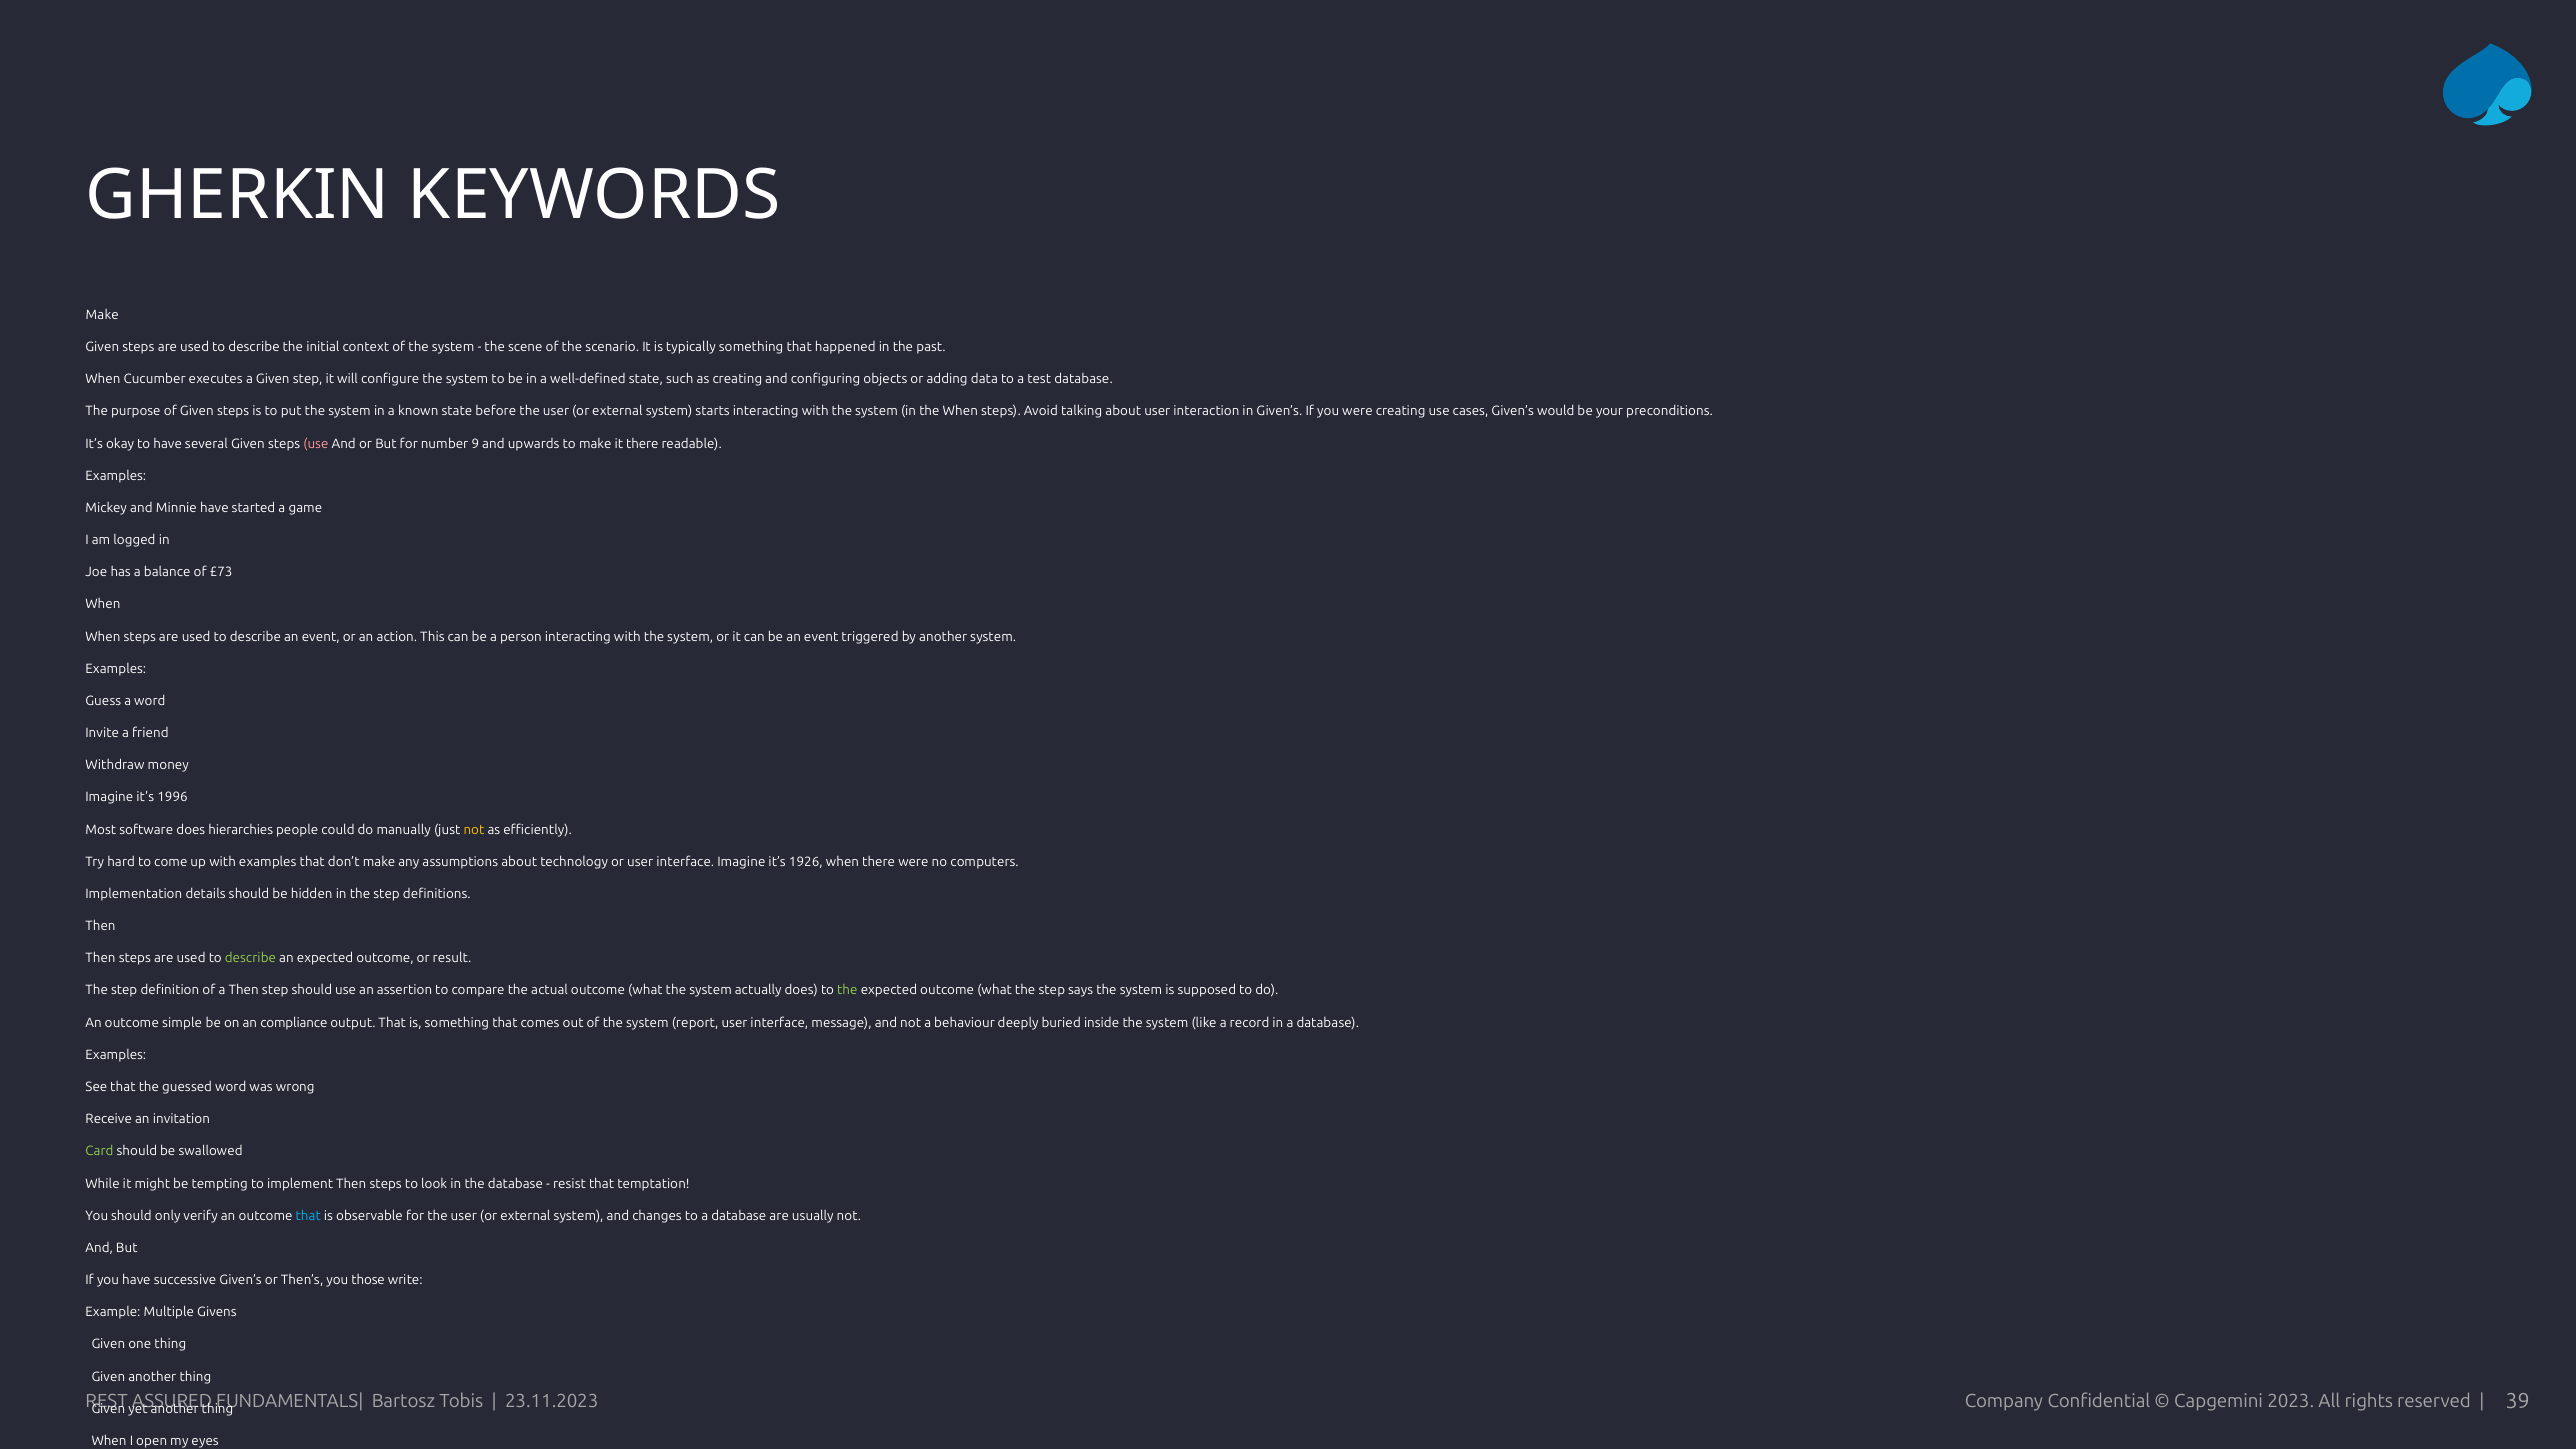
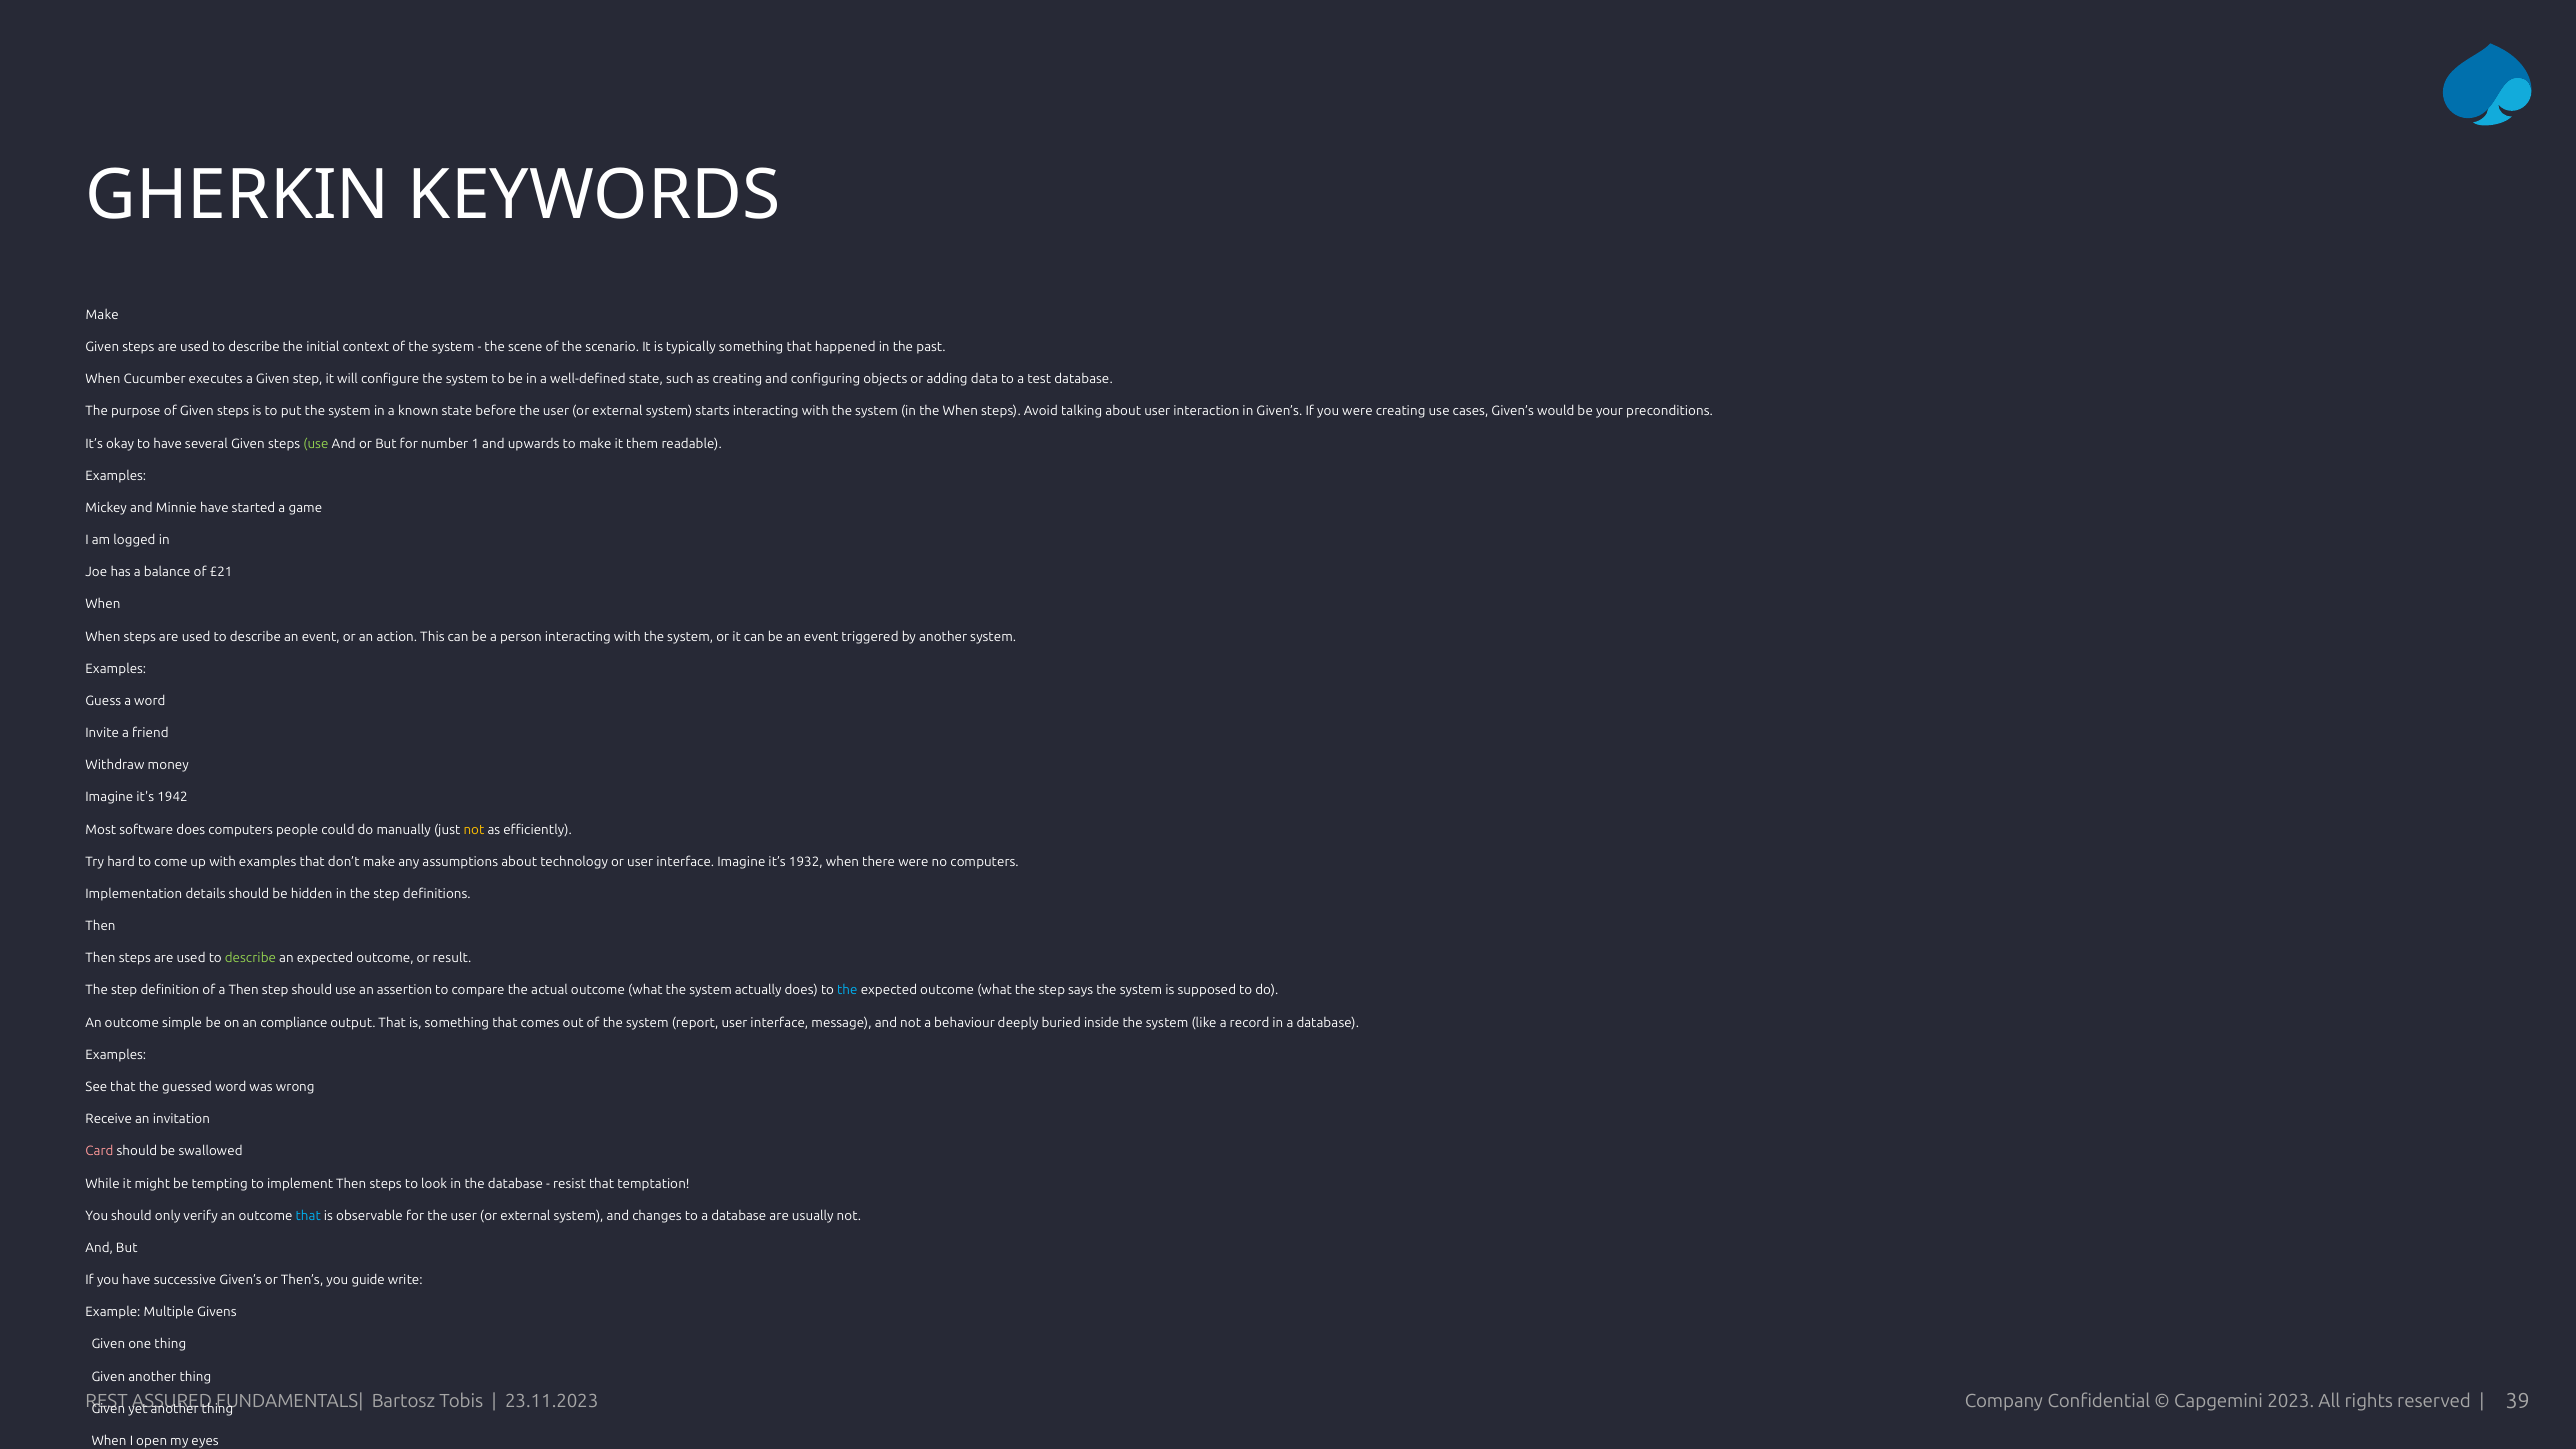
use at (316, 444) colour: pink -> light green
9: 9 -> 1
it there: there -> them
£73: £73 -> £21
1996: 1996 -> 1942
does hierarchies: hierarchies -> computers
1926: 1926 -> 1932
the at (847, 991) colour: light green -> light blue
Card colour: light green -> pink
those: those -> guide
